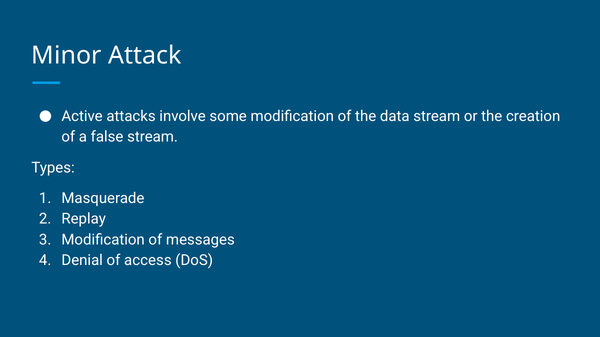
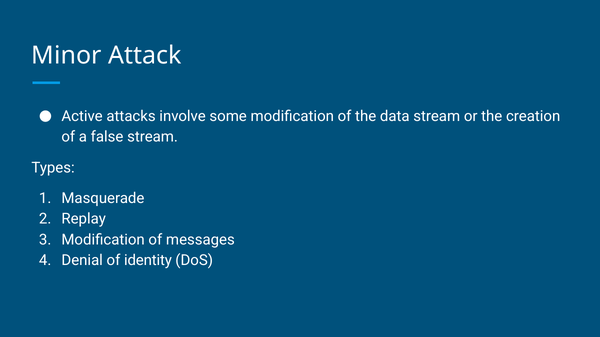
access: access -> identity
